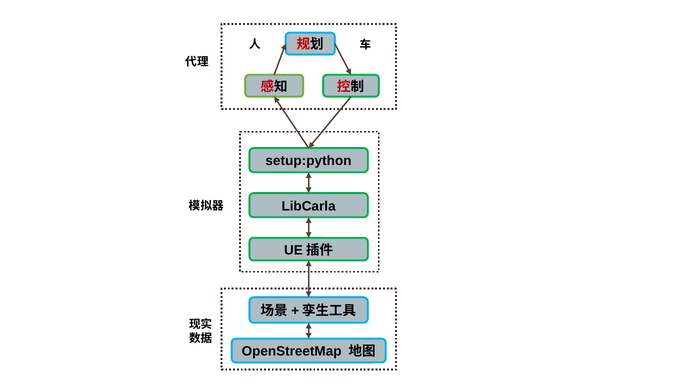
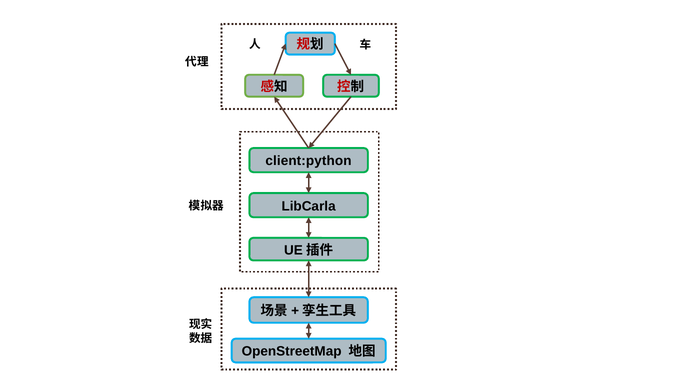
setup:python: setup:python -> client:python
